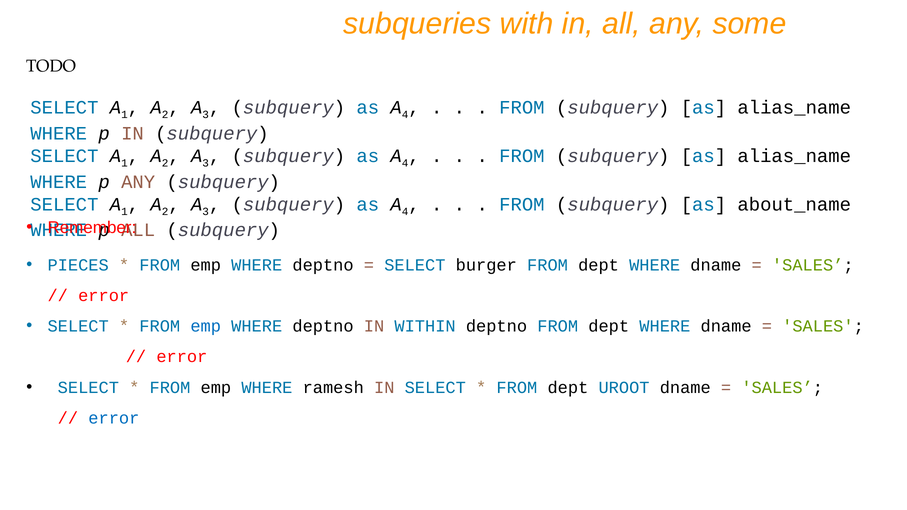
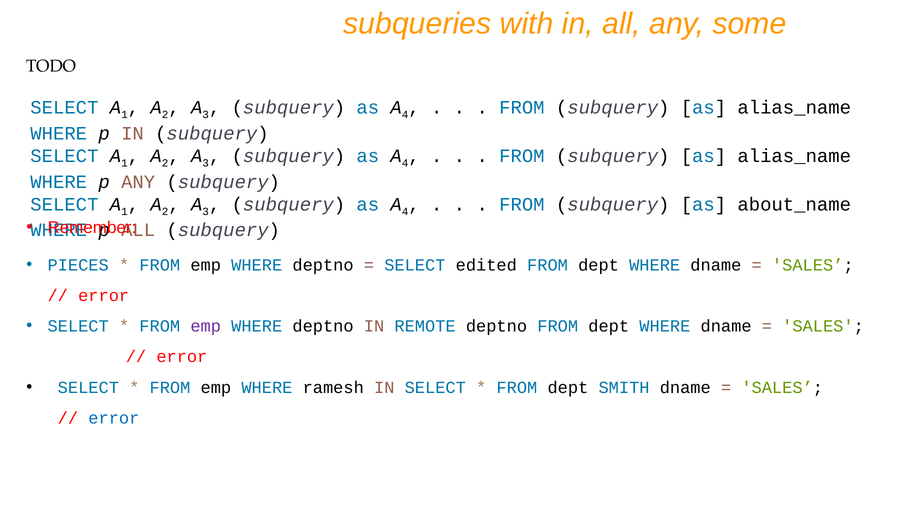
burger: burger -> edited
emp at (206, 326) colour: blue -> purple
WITHIN: WITHIN -> REMOTE
UROOT: UROOT -> SMITH
